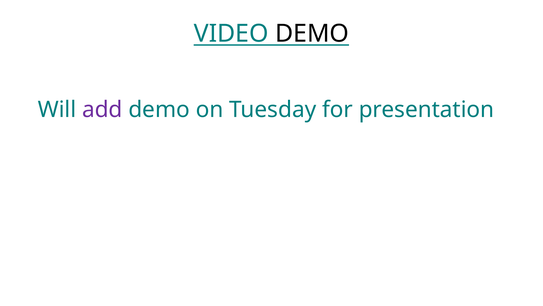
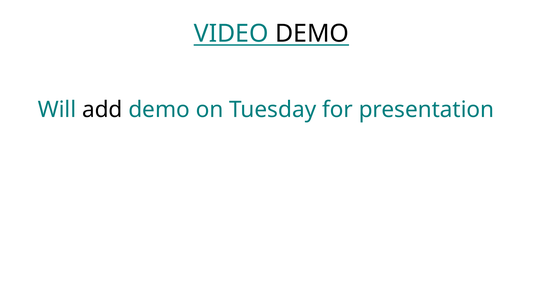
add colour: purple -> black
